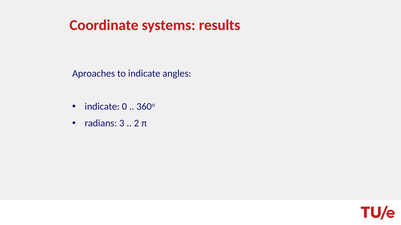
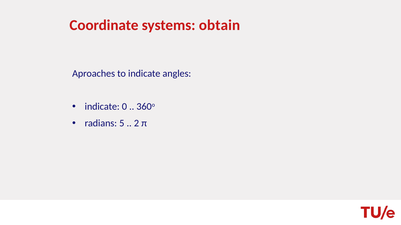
results: results -> obtain
3: 3 -> 5
